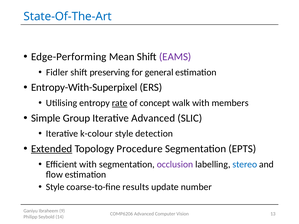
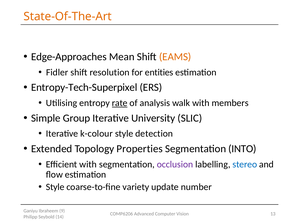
State-Of-The-Art colour: blue -> orange
Edge-Performing: Edge-Performing -> Edge-Approaches
EAMS colour: purple -> orange
preserving: preserving -> resolution
general: general -> entities
Entropy-With-Superpixel: Entropy-With-Superpixel -> Entropy-Tech-Superpixel
concept: concept -> analysis
Iterative Advanced: Advanced -> University
Extended underline: present -> none
Procedure: Procedure -> Properties
EPTS: EPTS -> INTO
results: results -> variety
